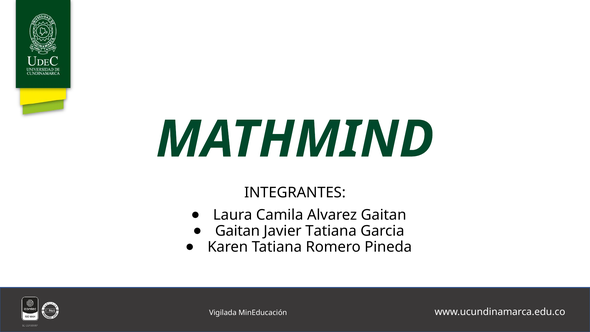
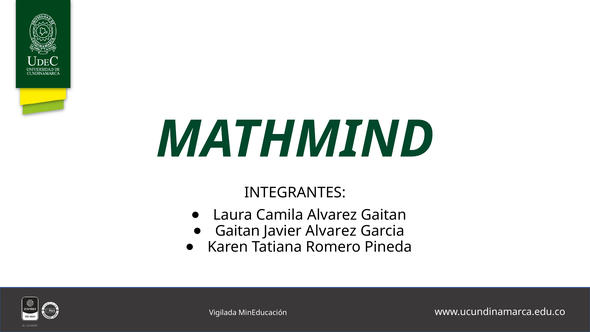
Javier Tatiana: Tatiana -> Alvarez
